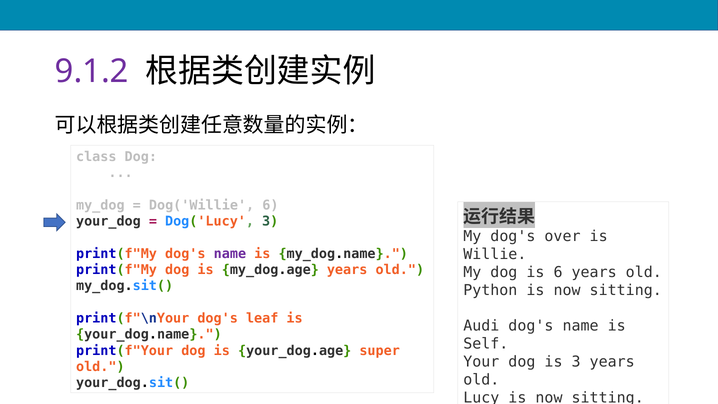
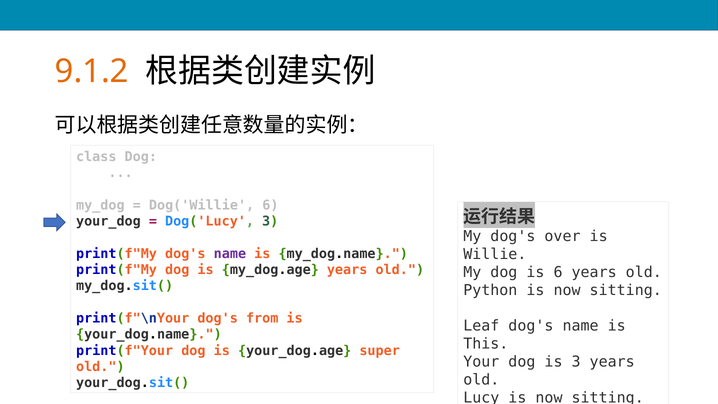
9.1.2 colour: purple -> orange
leaf: leaf -> from
Audi: Audi -> Leaf
Self: Self -> This
